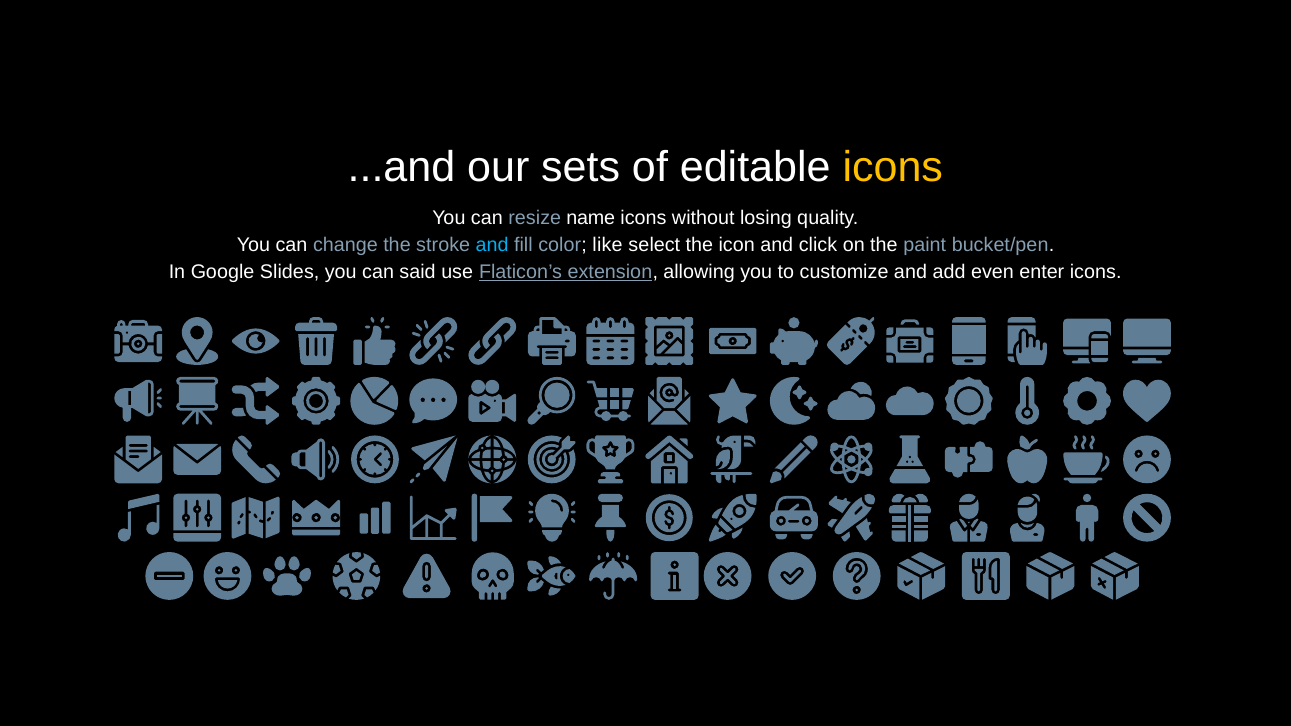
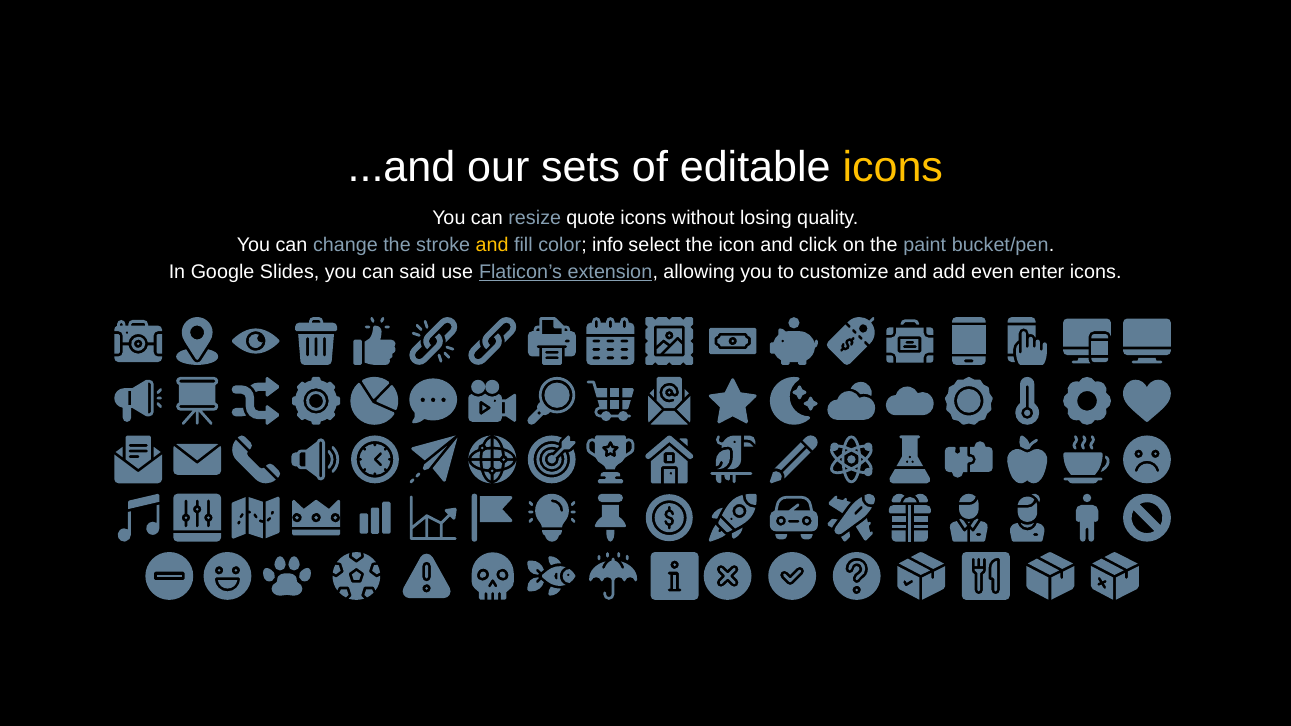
name: name -> quote
and at (492, 245) colour: light blue -> yellow
like: like -> info
